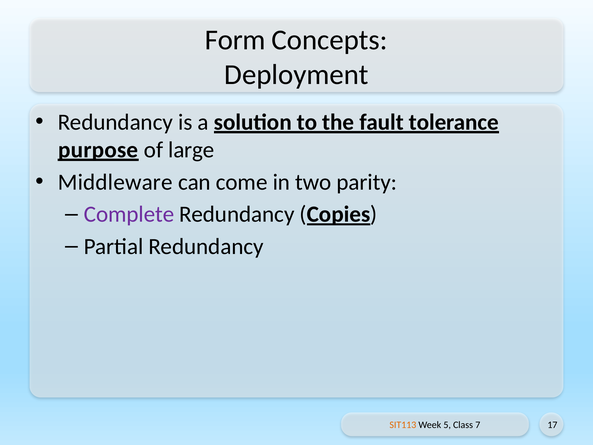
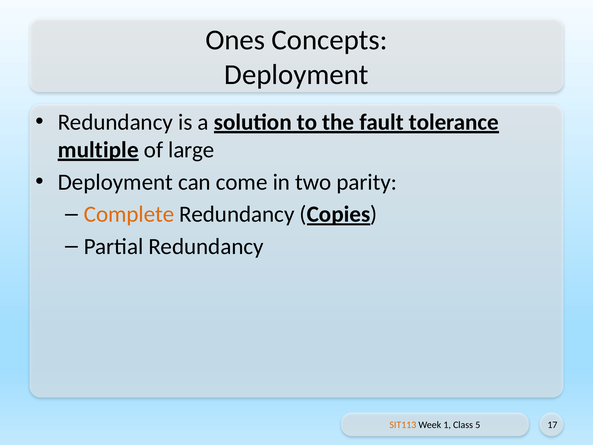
Form: Form -> Ones
purpose: purpose -> multiple
Middleware at (115, 182): Middleware -> Deployment
Complete colour: purple -> orange
5: 5 -> 1
7: 7 -> 5
